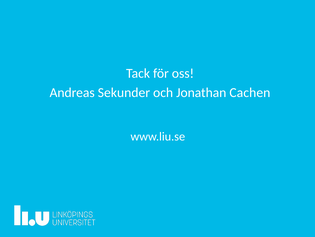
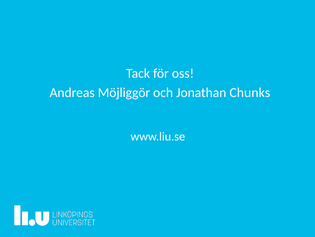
Sekunder: Sekunder -> Möjliggör
Cachen: Cachen -> Chunks
